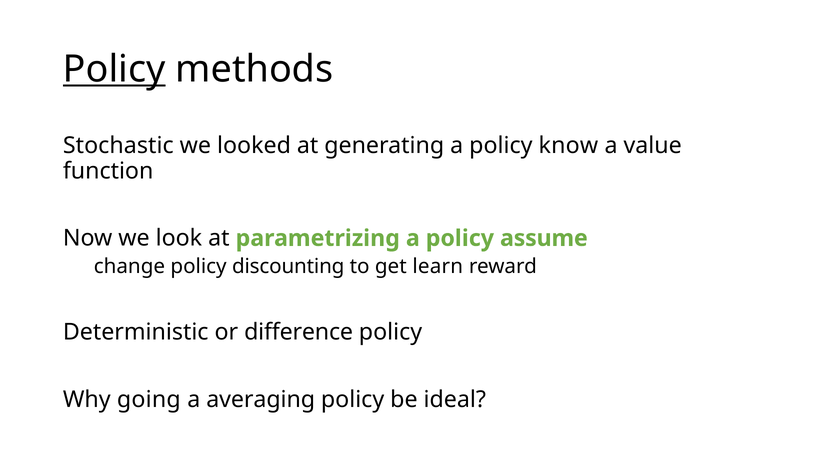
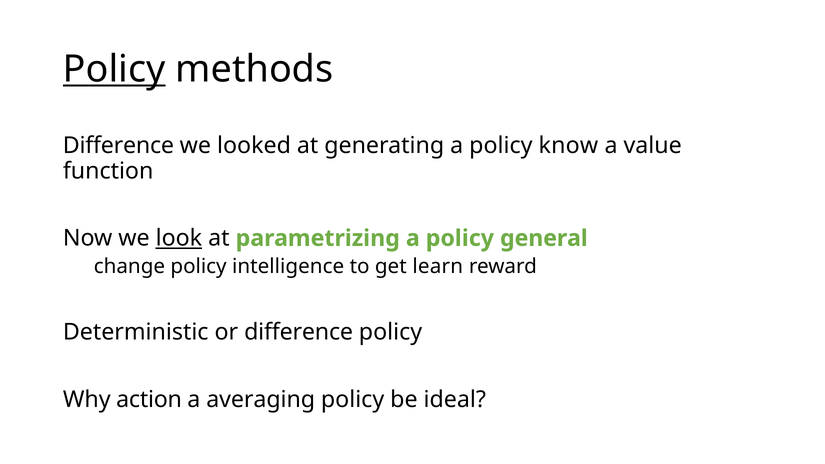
Stochastic at (118, 146): Stochastic -> Difference
look underline: none -> present
assume: assume -> general
discounting: discounting -> intelligence
going: going -> action
